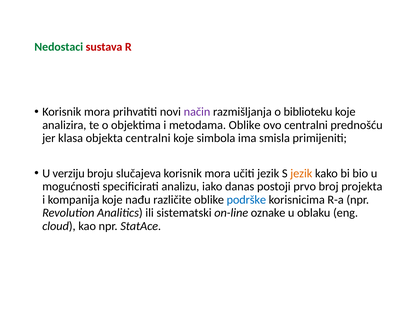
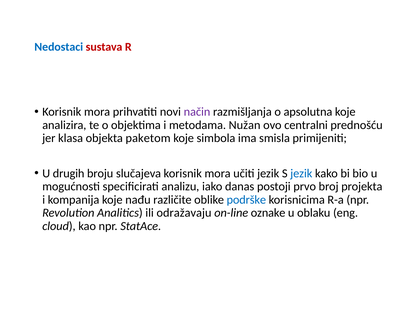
Nedostaci colour: green -> blue
biblioteku: biblioteku -> apsolutna
metodama Oblike: Oblike -> Nužan
objekta centralni: centralni -> paketom
verziju: verziju -> drugih
jezik at (301, 174) colour: orange -> blue
sistematski: sistematski -> odražavaju
